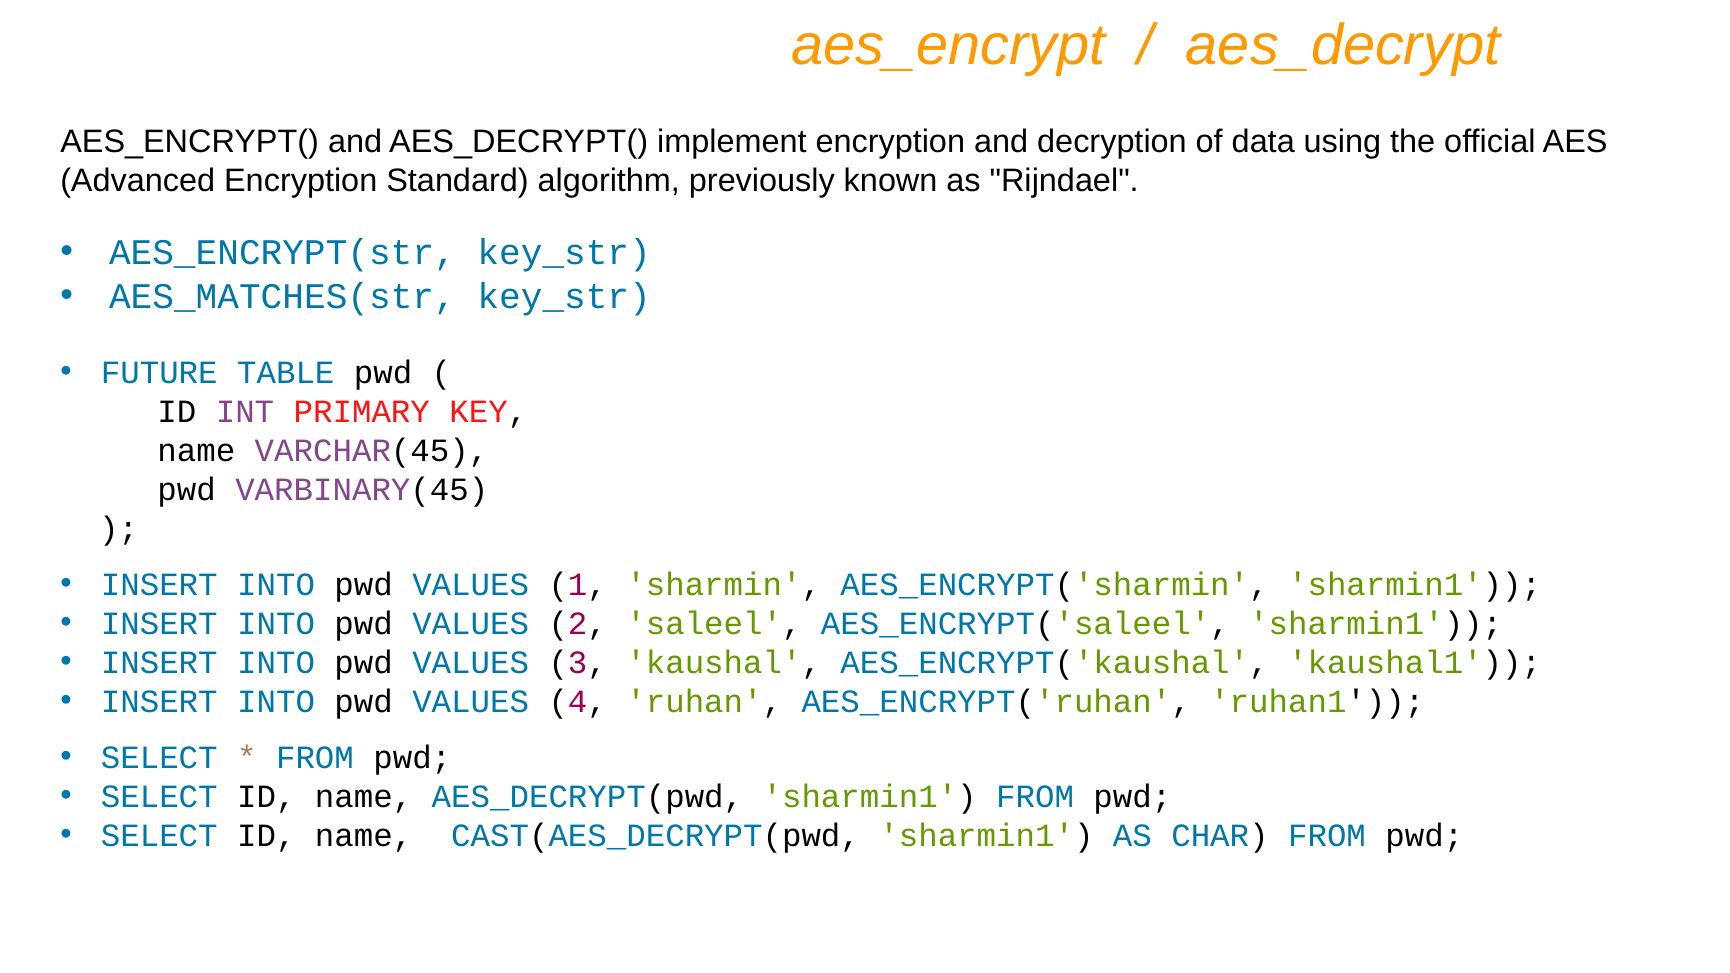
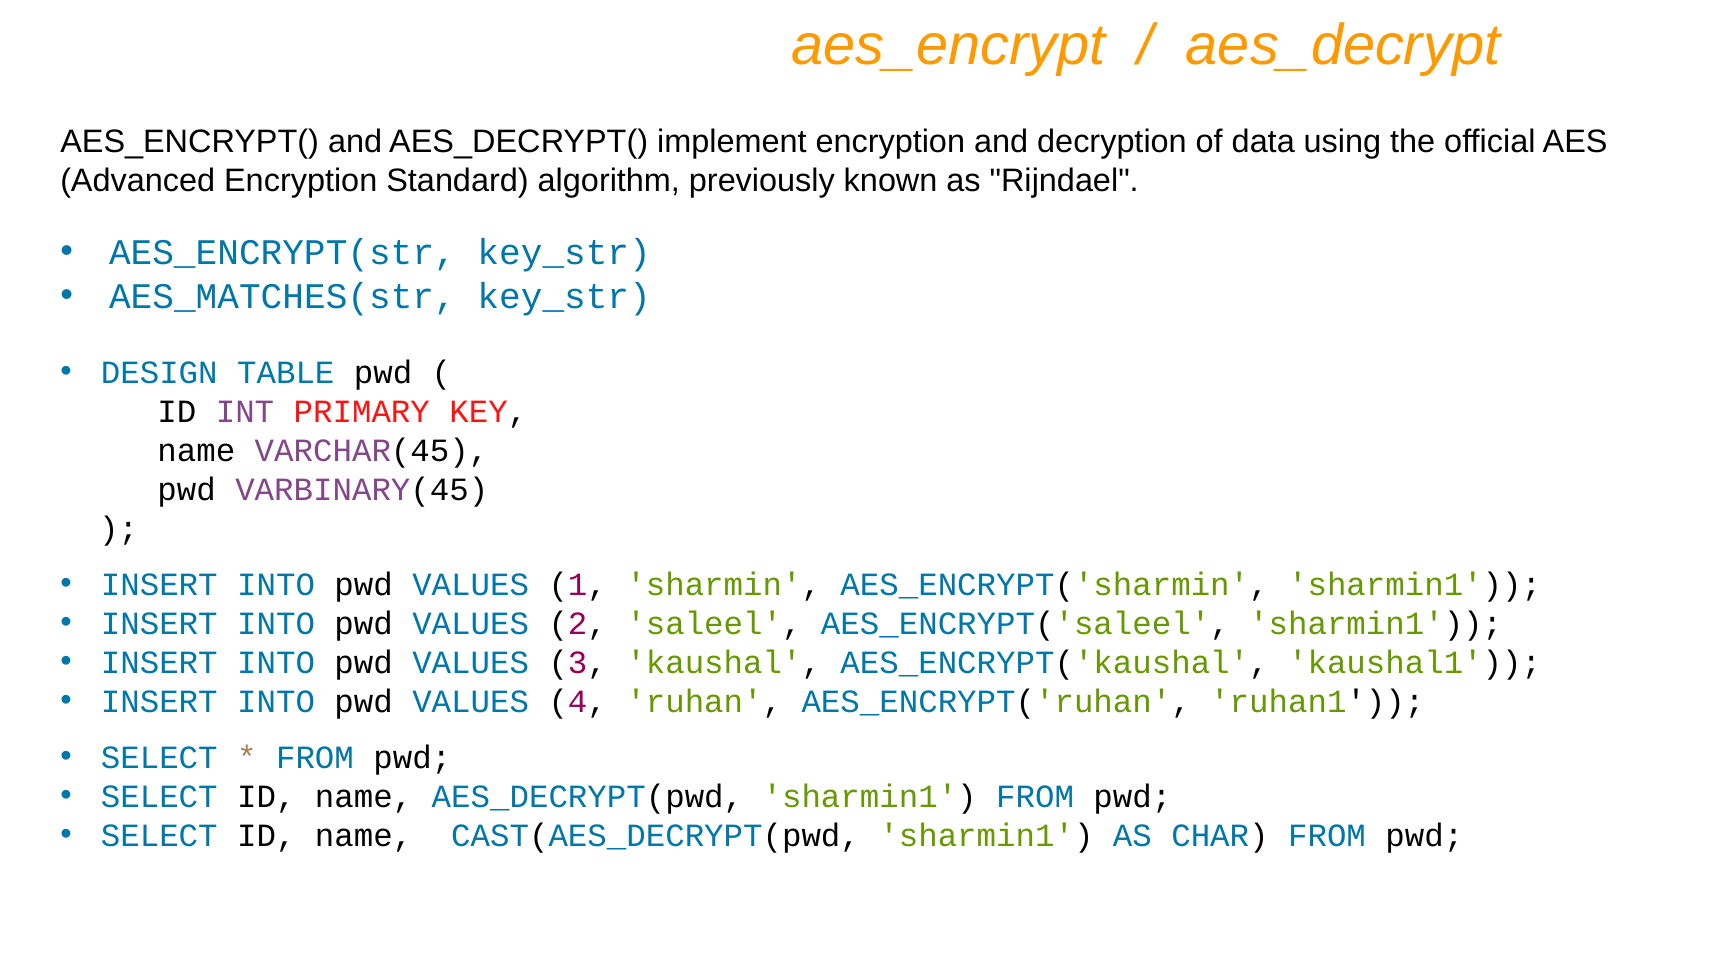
FUTURE: FUTURE -> DESIGN
